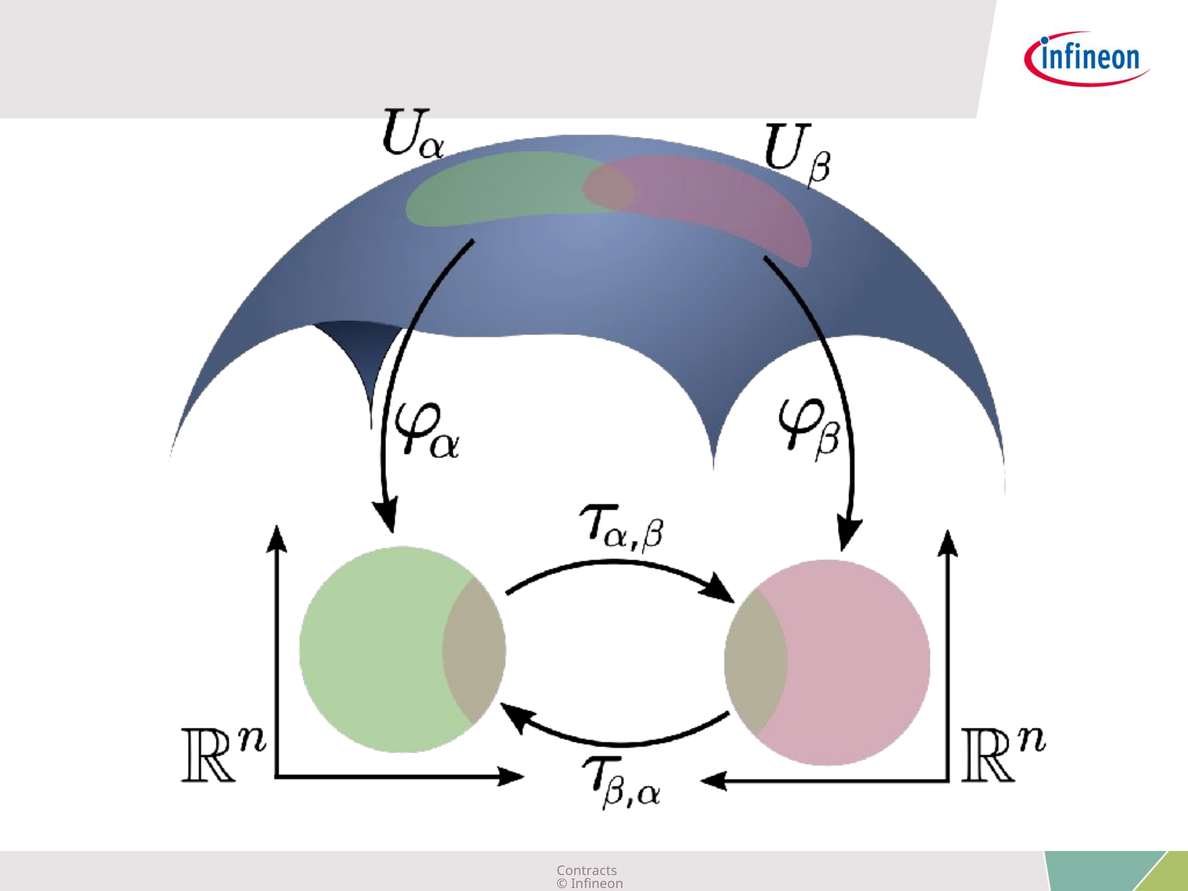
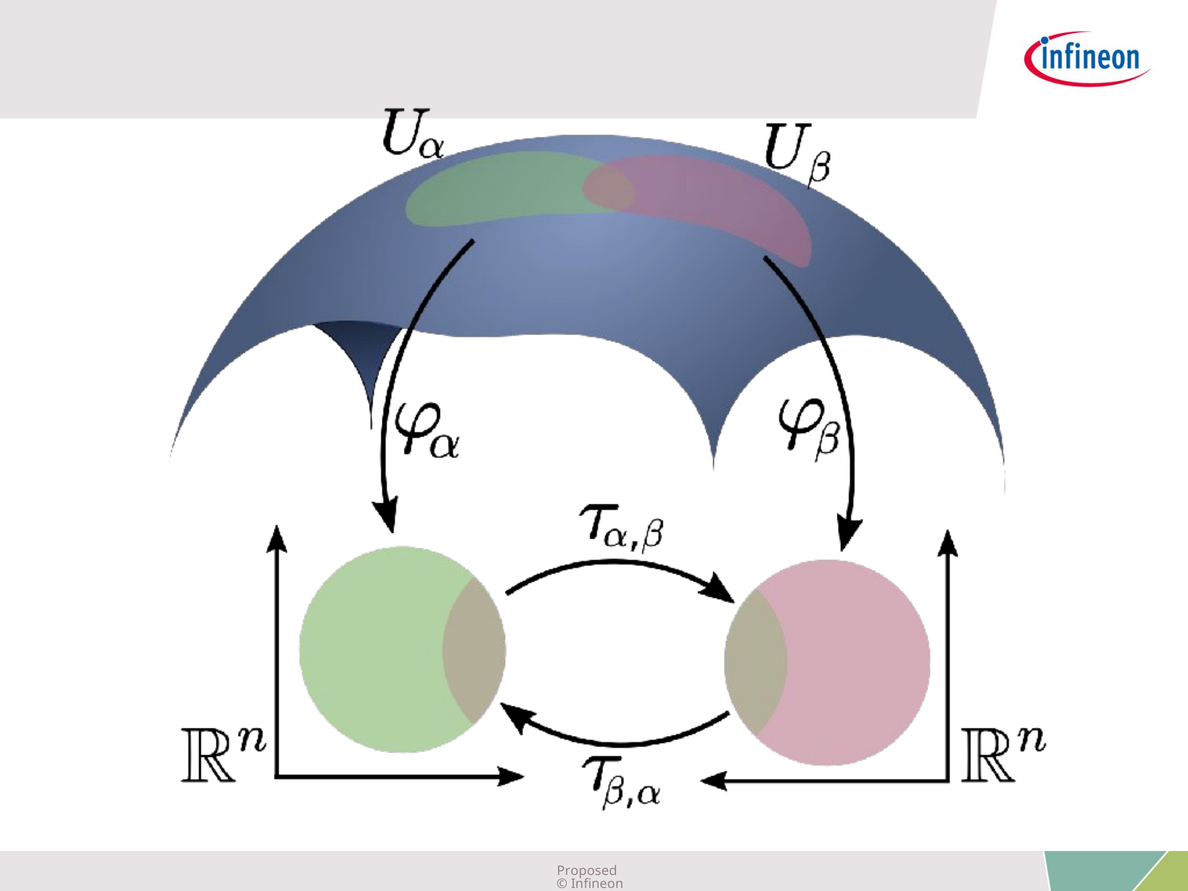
Contracts: Contracts -> Proposed
